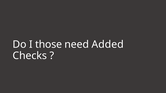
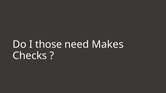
Added: Added -> Makes
